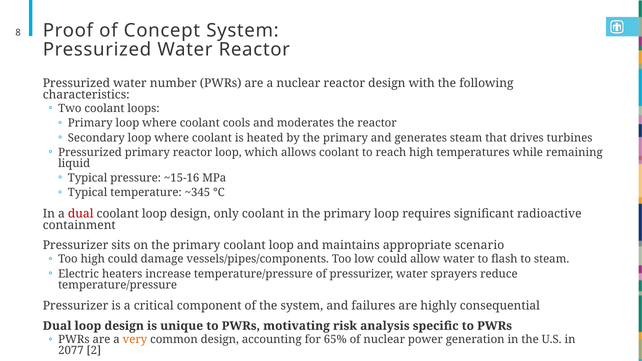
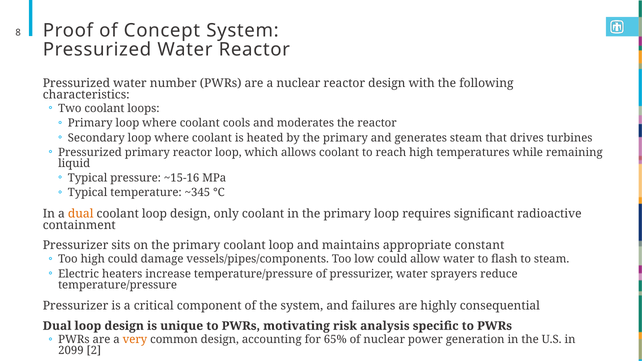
dual at (81, 214) colour: red -> orange
scenario: scenario -> constant
2077: 2077 -> 2099
